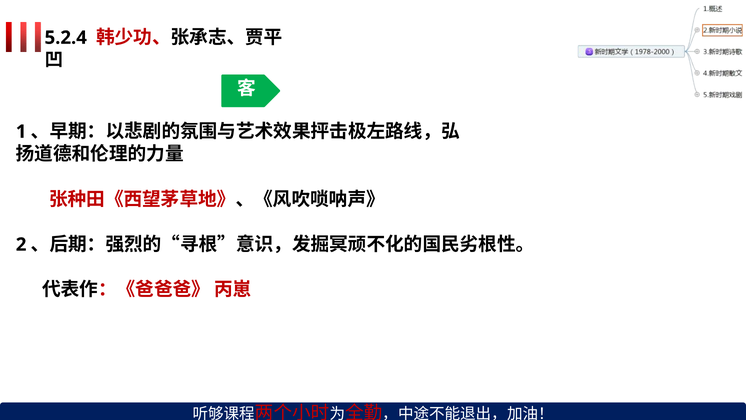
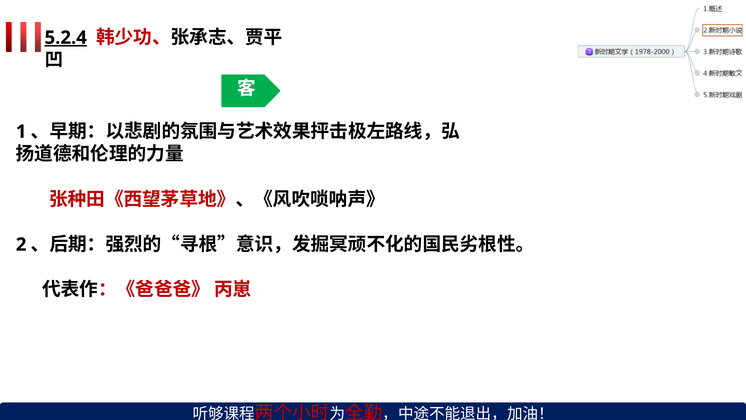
5.2.4 underline: none -> present
